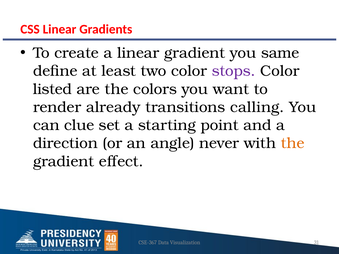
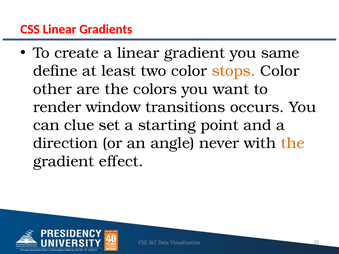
stops colour: purple -> orange
listed: listed -> other
already: already -> window
calling: calling -> occurs
